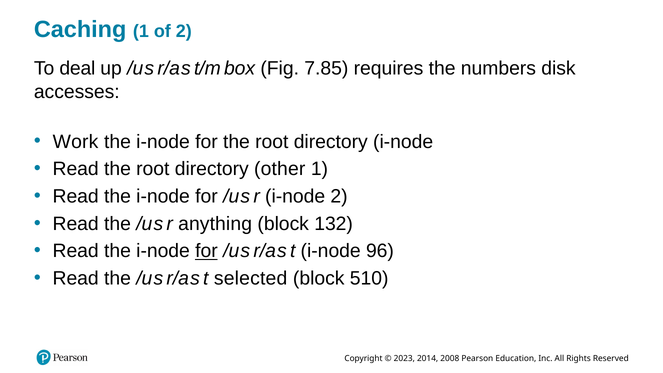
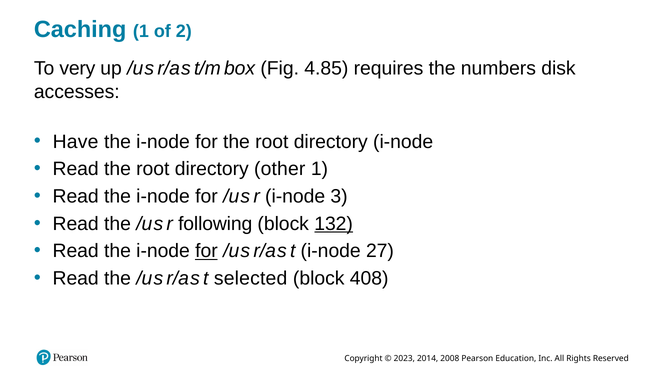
deal: deal -> very
7.85: 7.85 -> 4.85
Work: Work -> Have
i-node 2: 2 -> 3
anything: anything -> following
132 underline: none -> present
96: 96 -> 27
510: 510 -> 408
